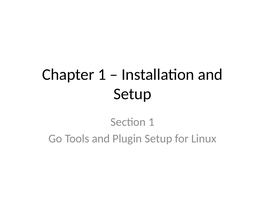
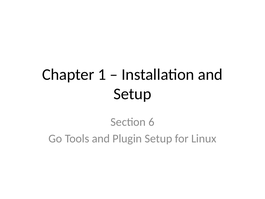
Section 1: 1 -> 6
